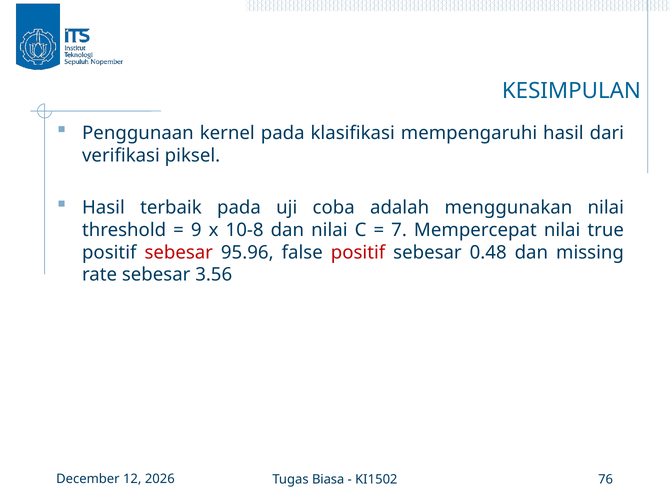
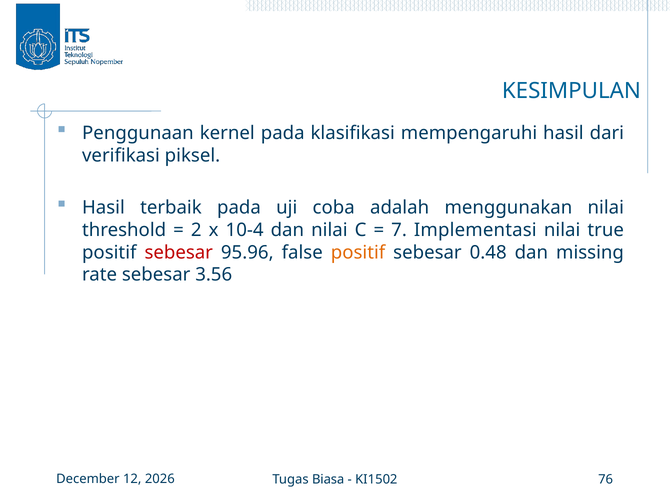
9: 9 -> 2
10-8: 10-8 -> 10-4
Mempercepat: Mempercepat -> Implementasi
positif at (358, 252) colour: red -> orange
